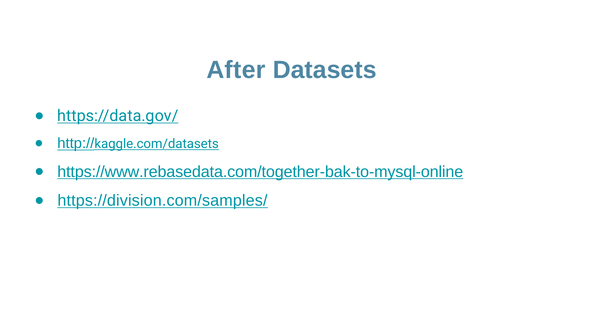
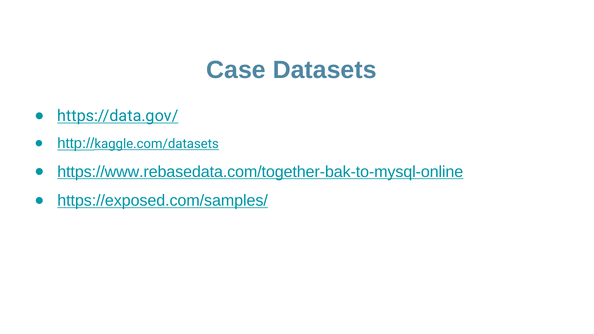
After: After -> Case
https://division.com/samples/: https://division.com/samples/ -> https://exposed.com/samples/
